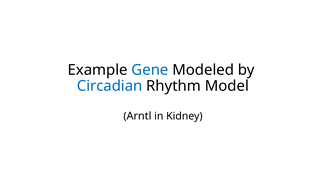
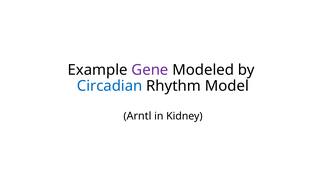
Gene colour: blue -> purple
